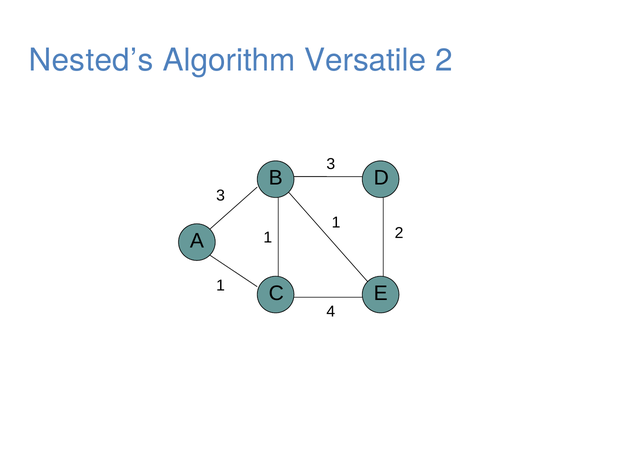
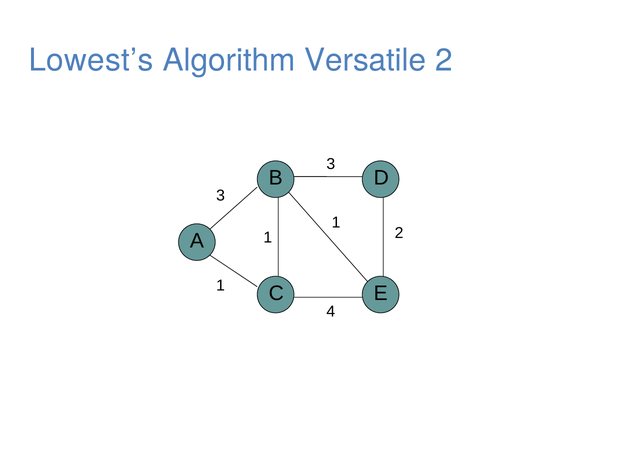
Nested’s: Nested’s -> Lowest’s
